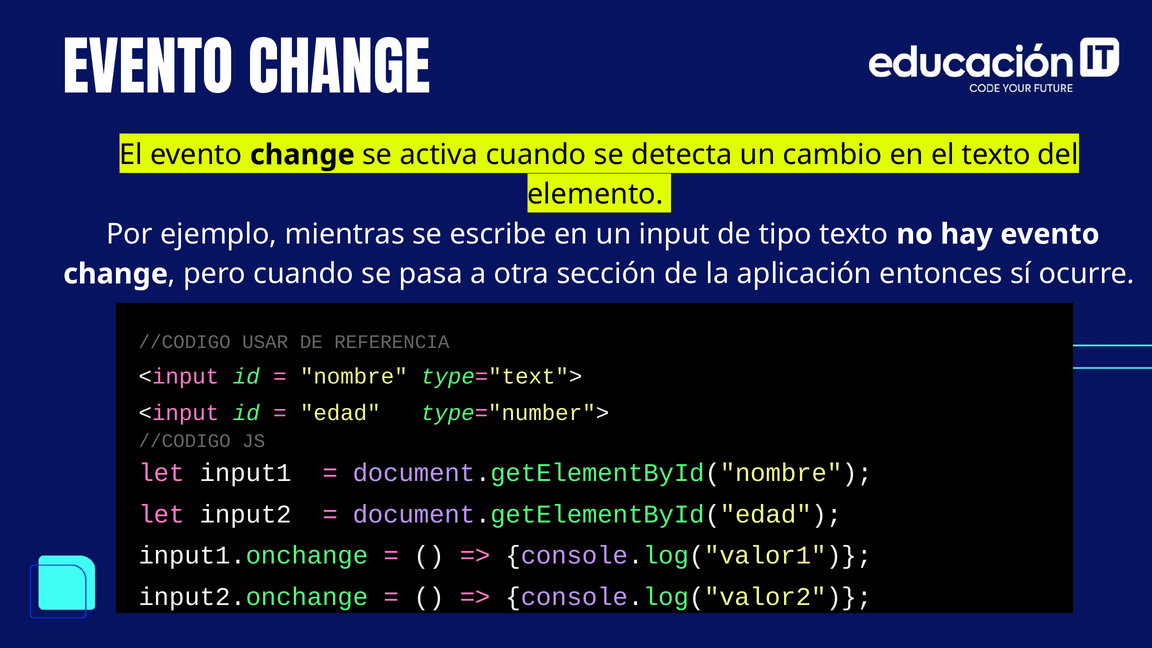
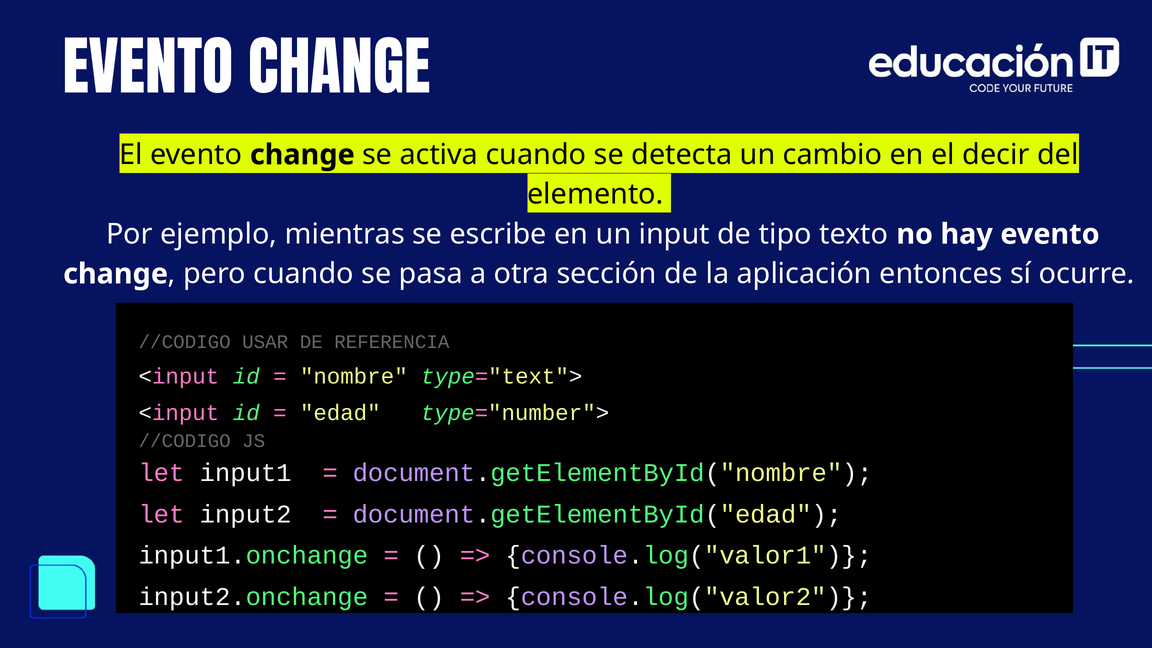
el texto: texto -> decir
